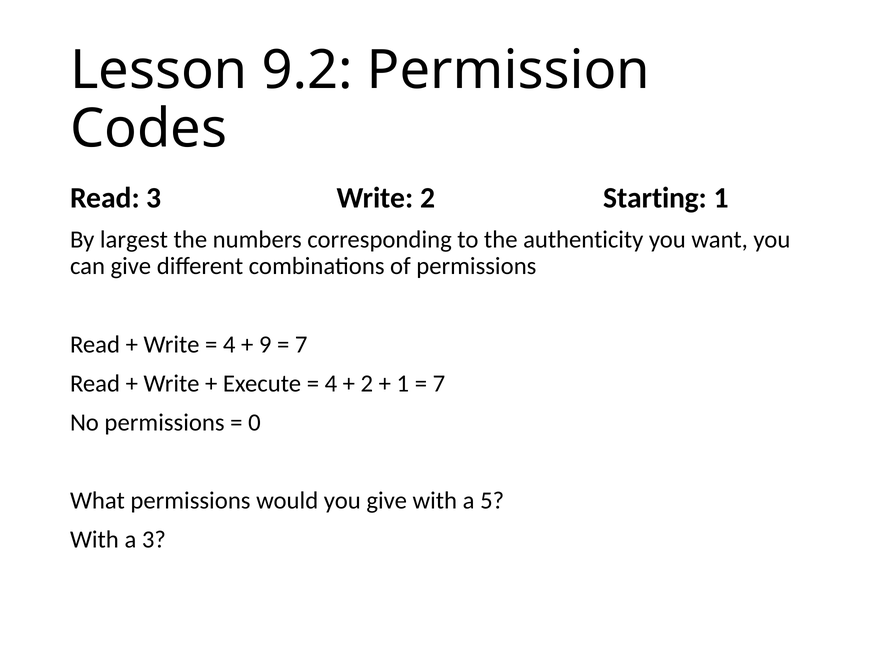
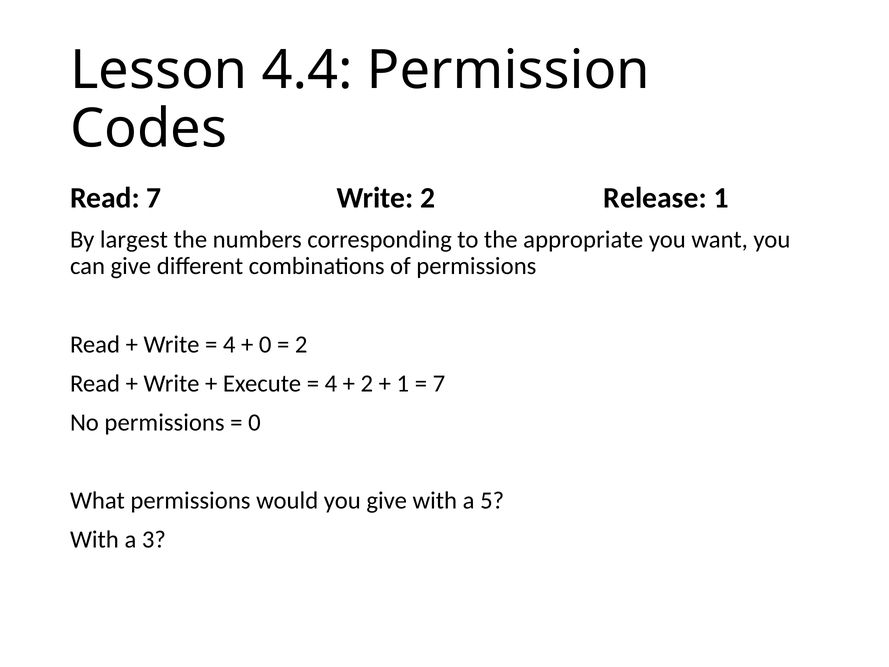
9.2: 9.2 -> 4.4
Read 3: 3 -> 7
Starting: Starting -> Release
authenticity: authenticity -> appropriate
9 at (265, 344): 9 -> 0
7 at (301, 344): 7 -> 2
